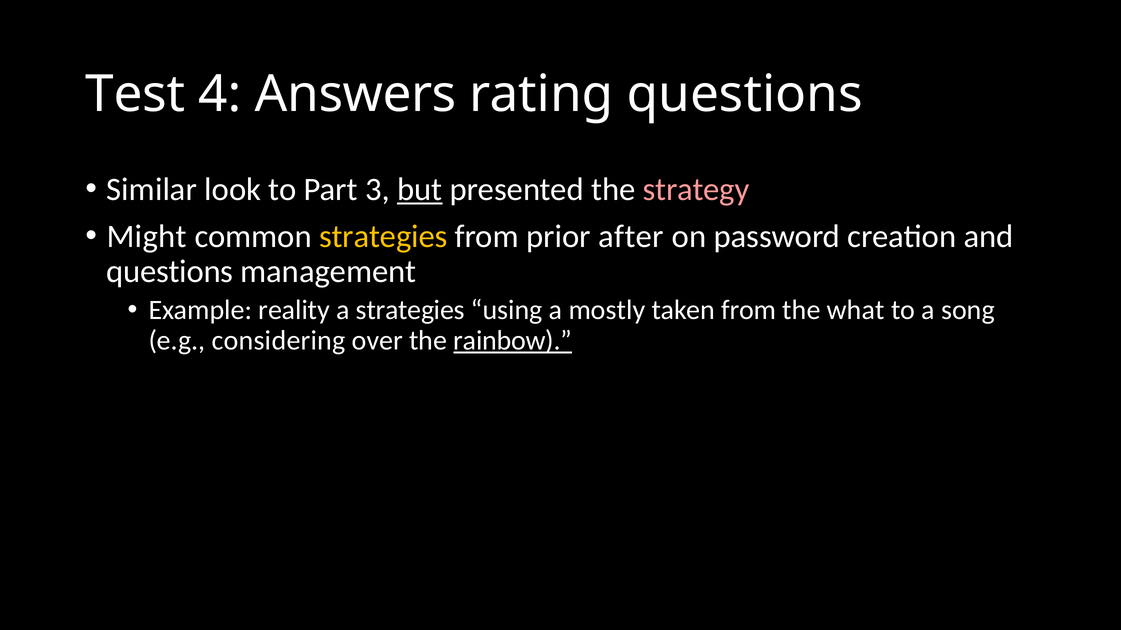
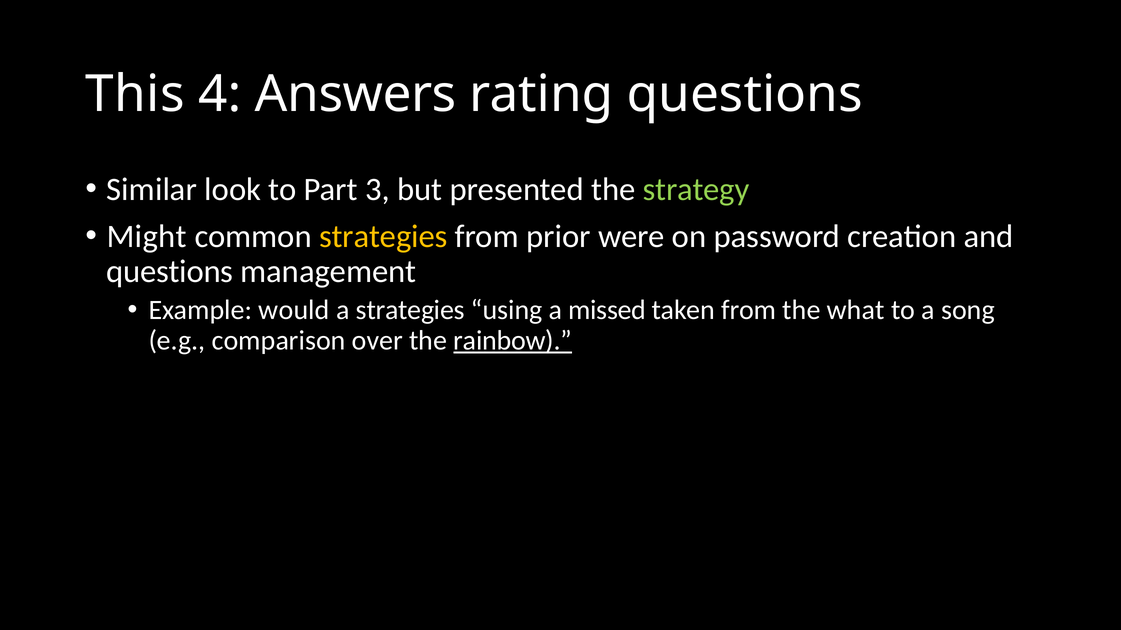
Test: Test -> This
but underline: present -> none
strategy colour: pink -> light green
after: after -> were
reality: reality -> would
mostly: mostly -> missed
considering: considering -> comparison
